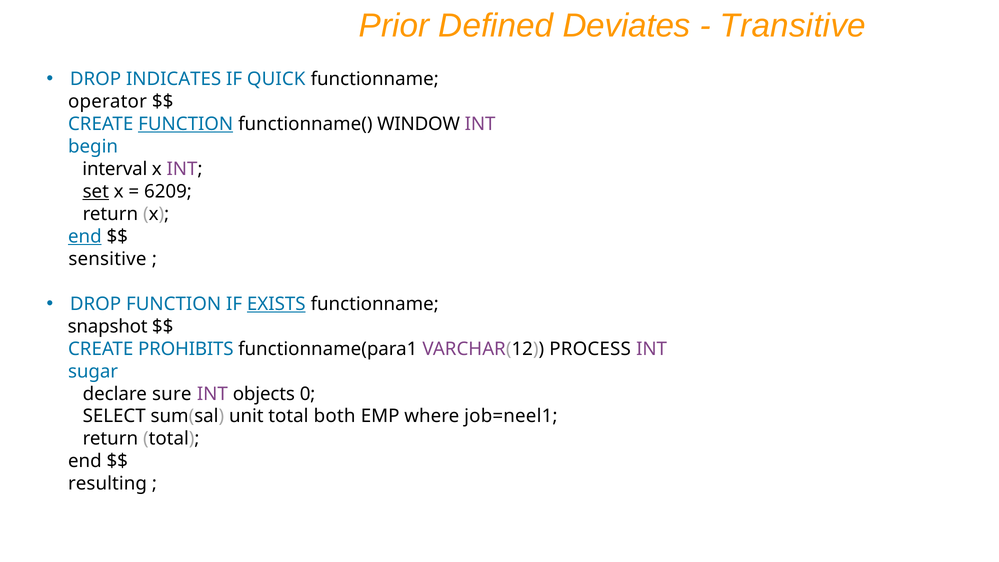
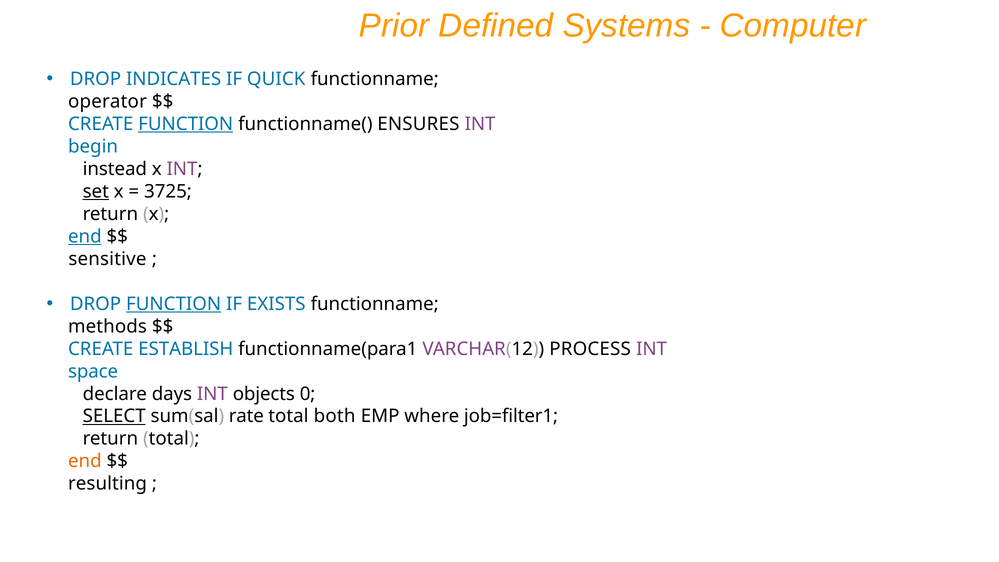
Deviates: Deviates -> Systems
Transitive: Transitive -> Computer
WINDOW: WINDOW -> ENSURES
interval: interval -> instead
6209: 6209 -> 3725
FUNCTION at (174, 304) underline: none -> present
EXISTS underline: present -> none
snapshot: snapshot -> methods
PROHIBITS: PROHIBITS -> ESTABLISH
sugar: sugar -> space
sure: sure -> days
SELECT underline: none -> present
unit: unit -> rate
job=neel1: job=neel1 -> job=filter1
end at (85, 461) colour: black -> orange
